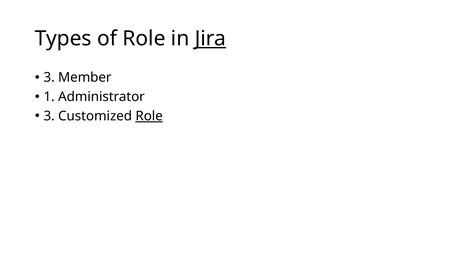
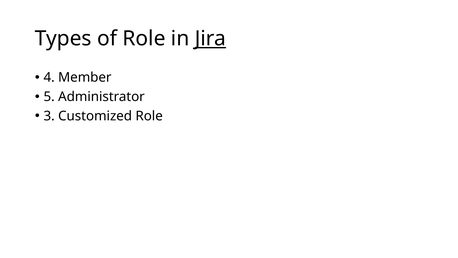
3 at (49, 77): 3 -> 4
1: 1 -> 5
Role at (149, 116) underline: present -> none
